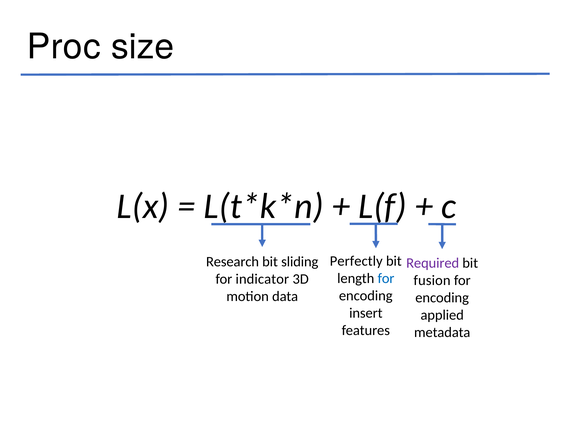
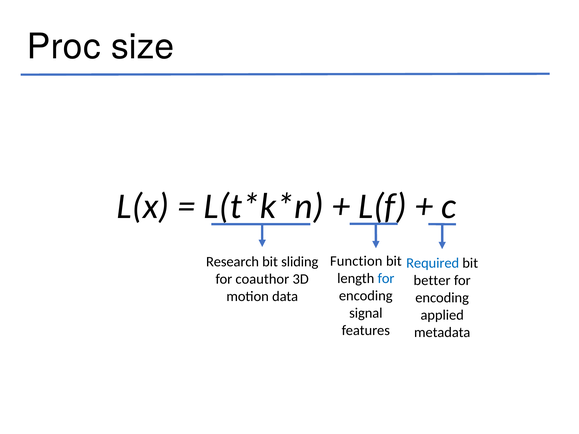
Perfectly: Perfectly -> Function
Required colour: purple -> blue
indicator: indicator -> coauthor
fusion: fusion -> better
insert: insert -> signal
